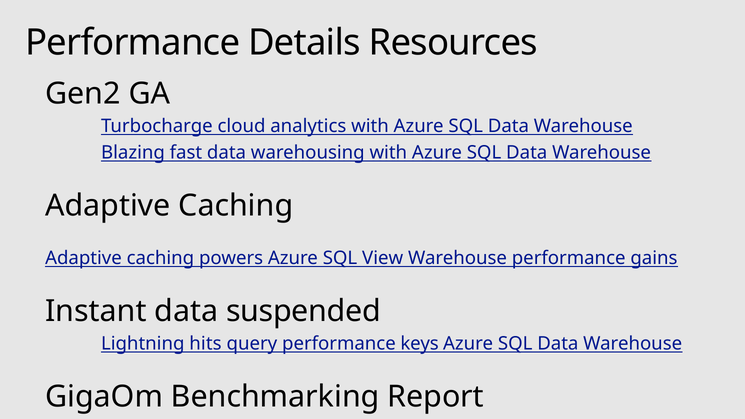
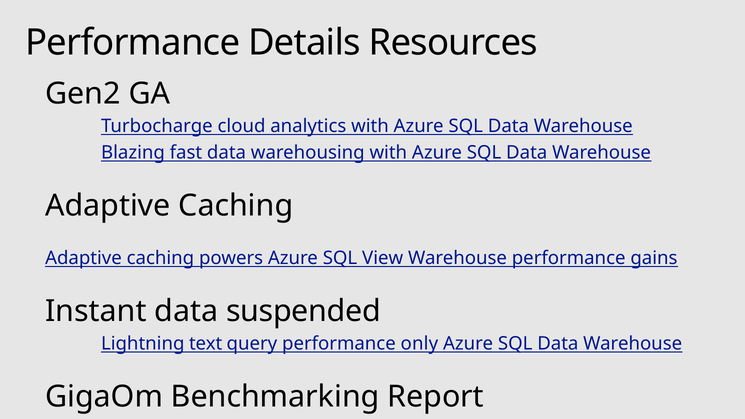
hits: hits -> text
keys: keys -> only
